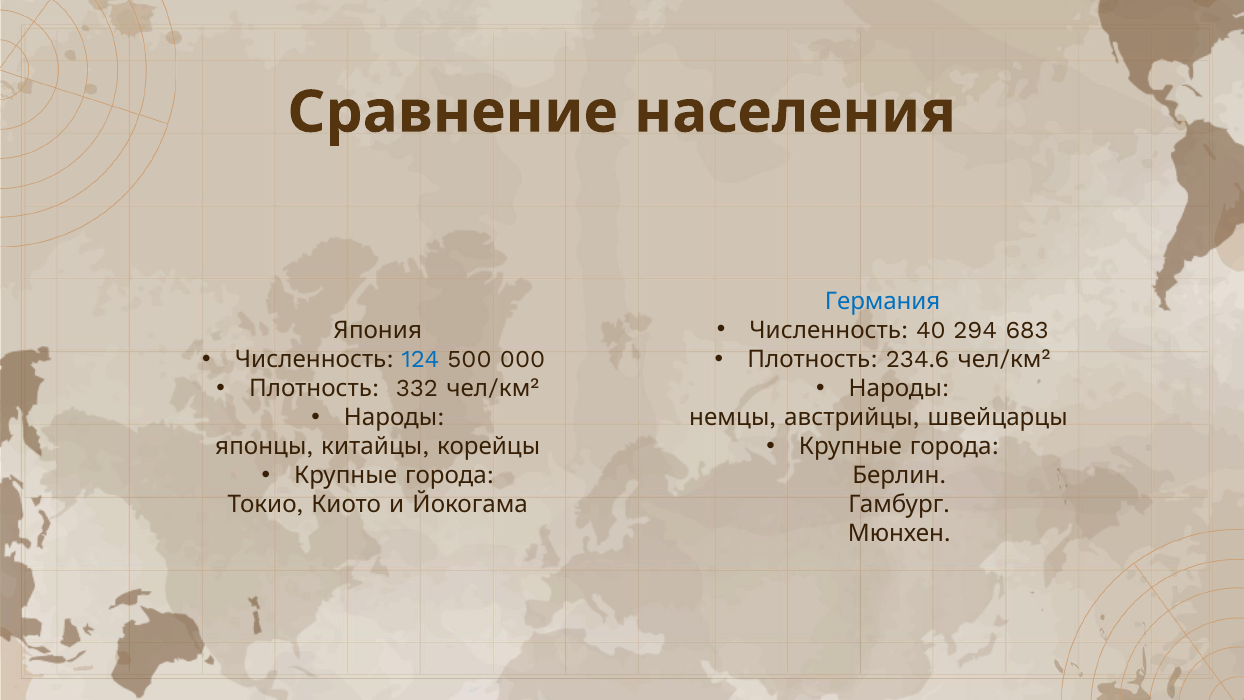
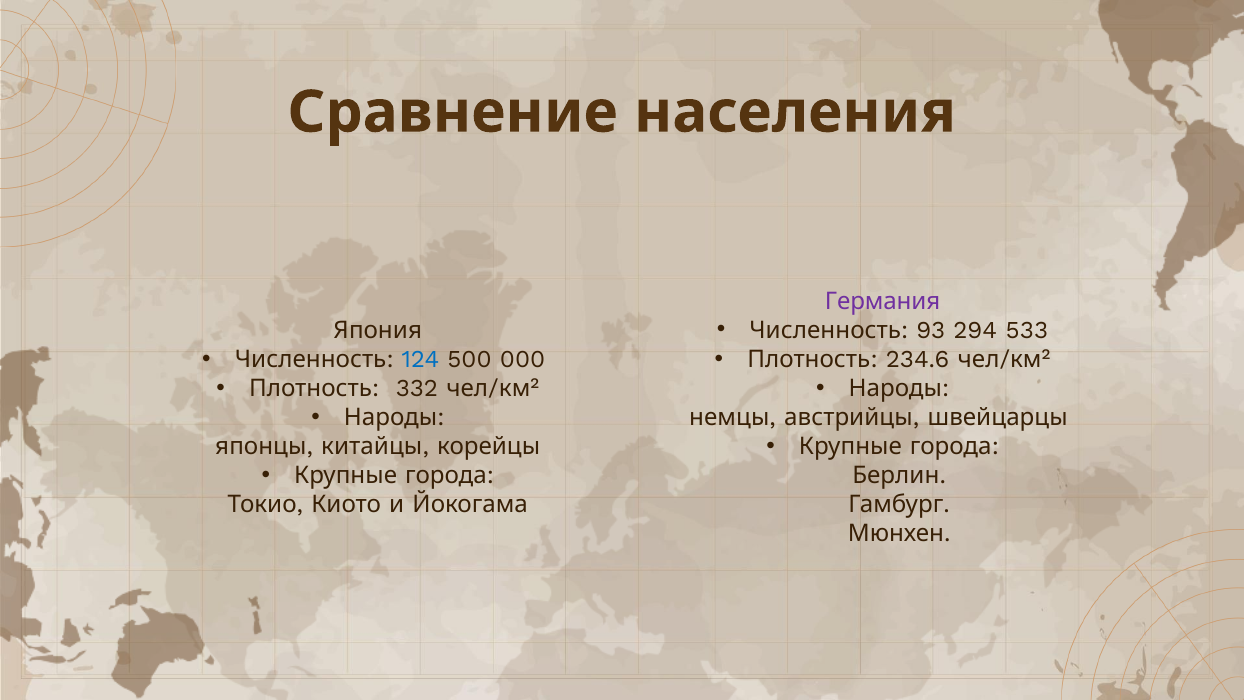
Германия colour: blue -> purple
40: 40 -> 93
683: 683 -> 533
